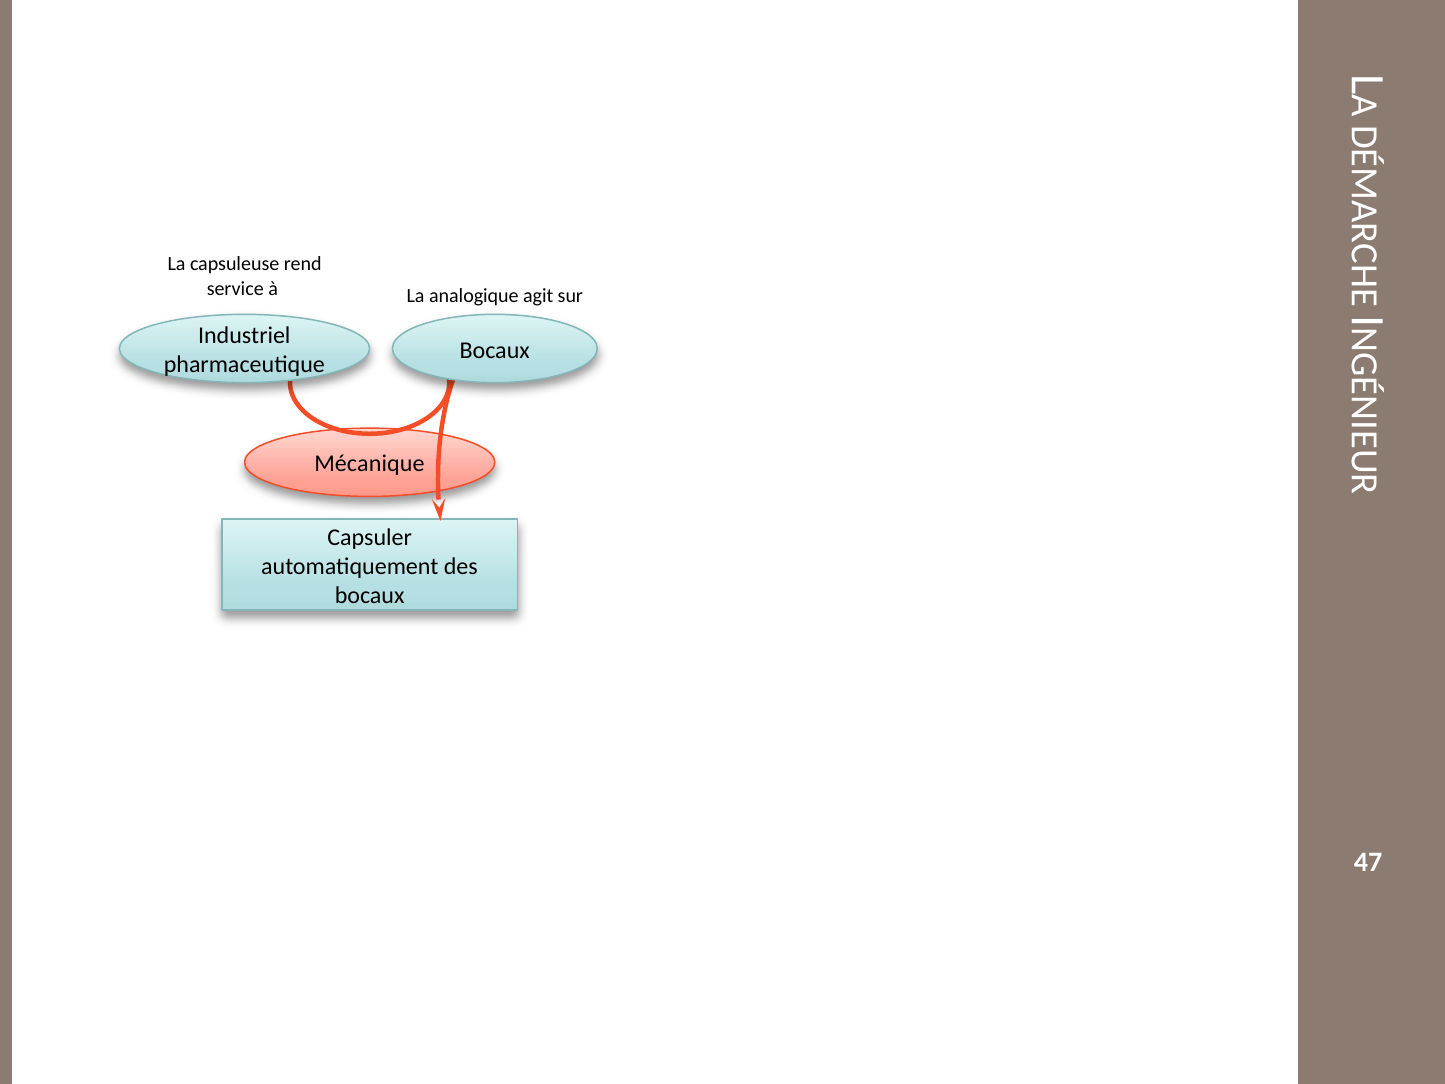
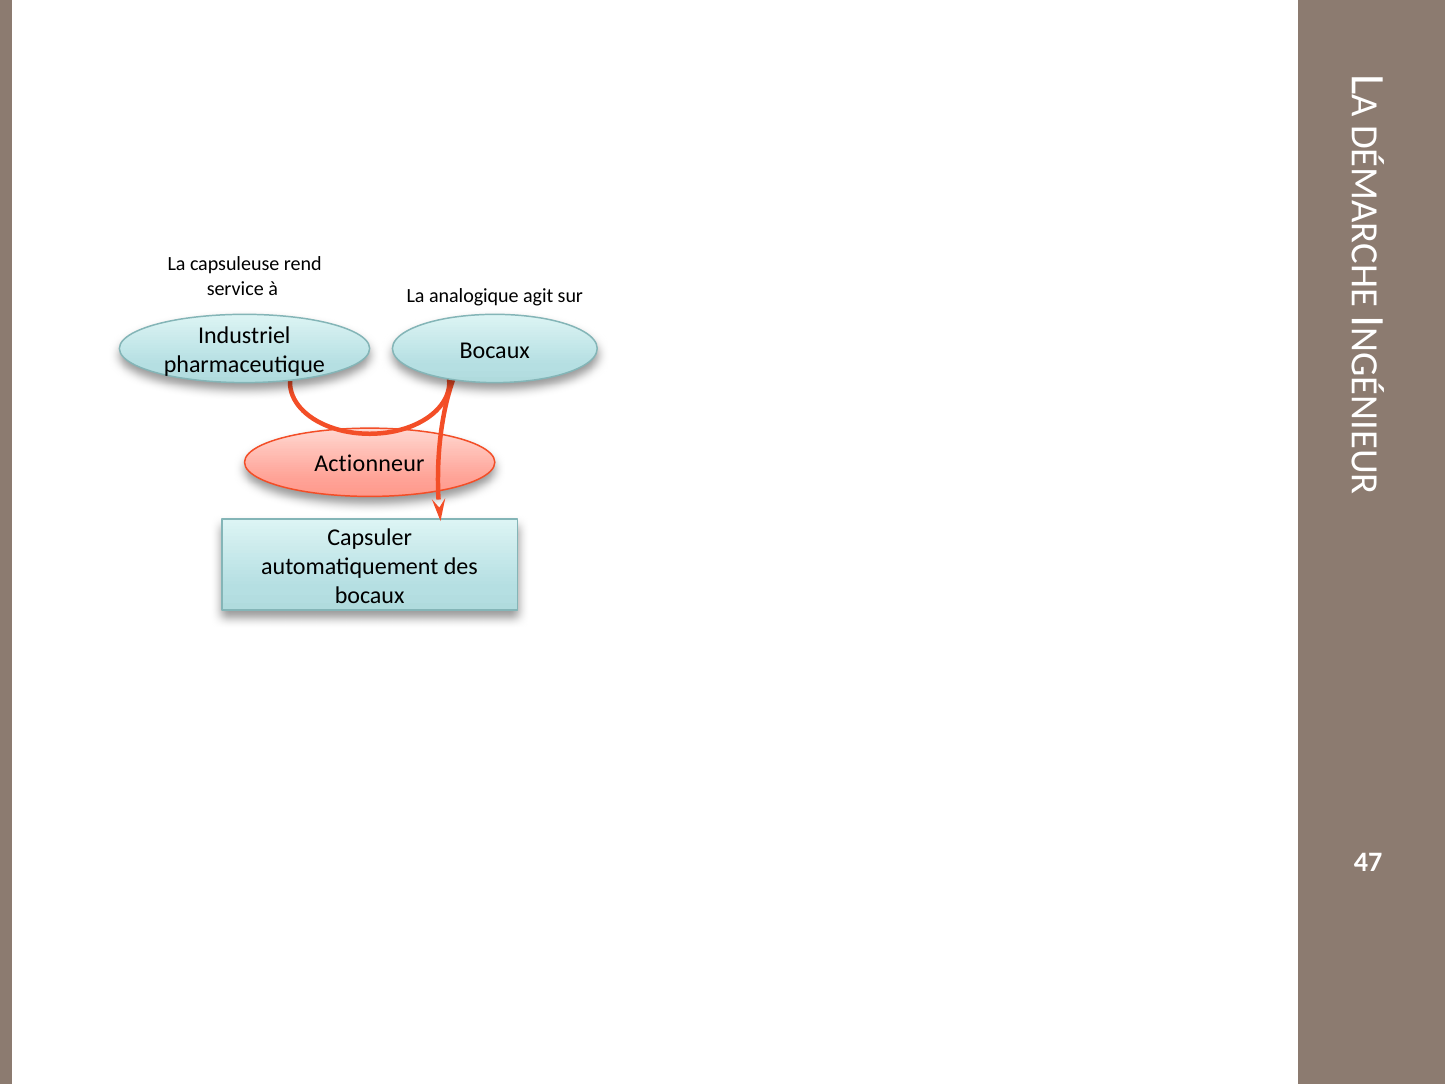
Mécanique: Mécanique -> Actionneur
